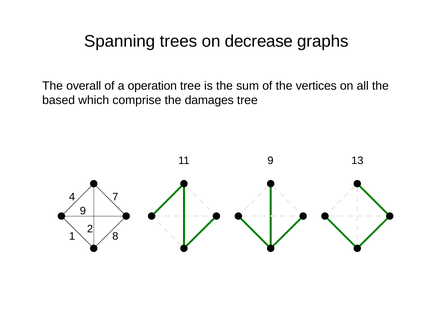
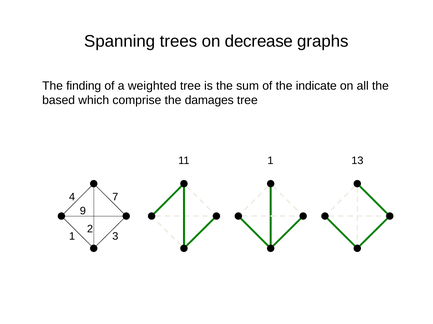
overall: overall -> finding
operation: operation -> weighted
vertices: vertices -> indicate
11 9: 9 -> 1
8: 8 -> 3
